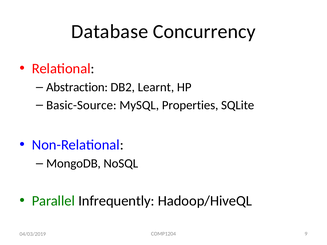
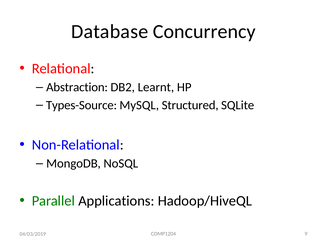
Basic-Source: Basic-Source -> Types-Source
Properties: Properties -> Structured
Infrequently: Infrequently -> Applications
